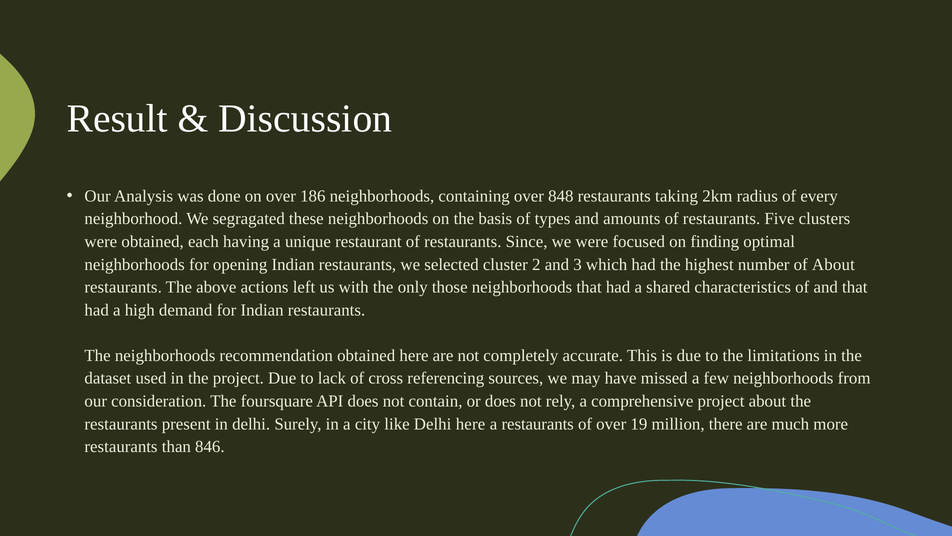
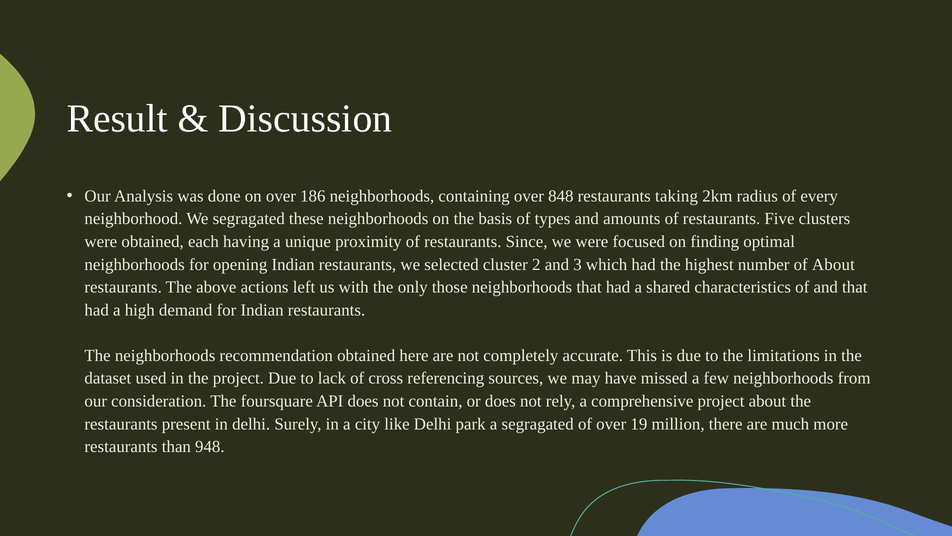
restaurant: restaurant -> proximity
Delhi here: here -> park
a restaurants: restaurants -> segragated
846: 846 -> 948
